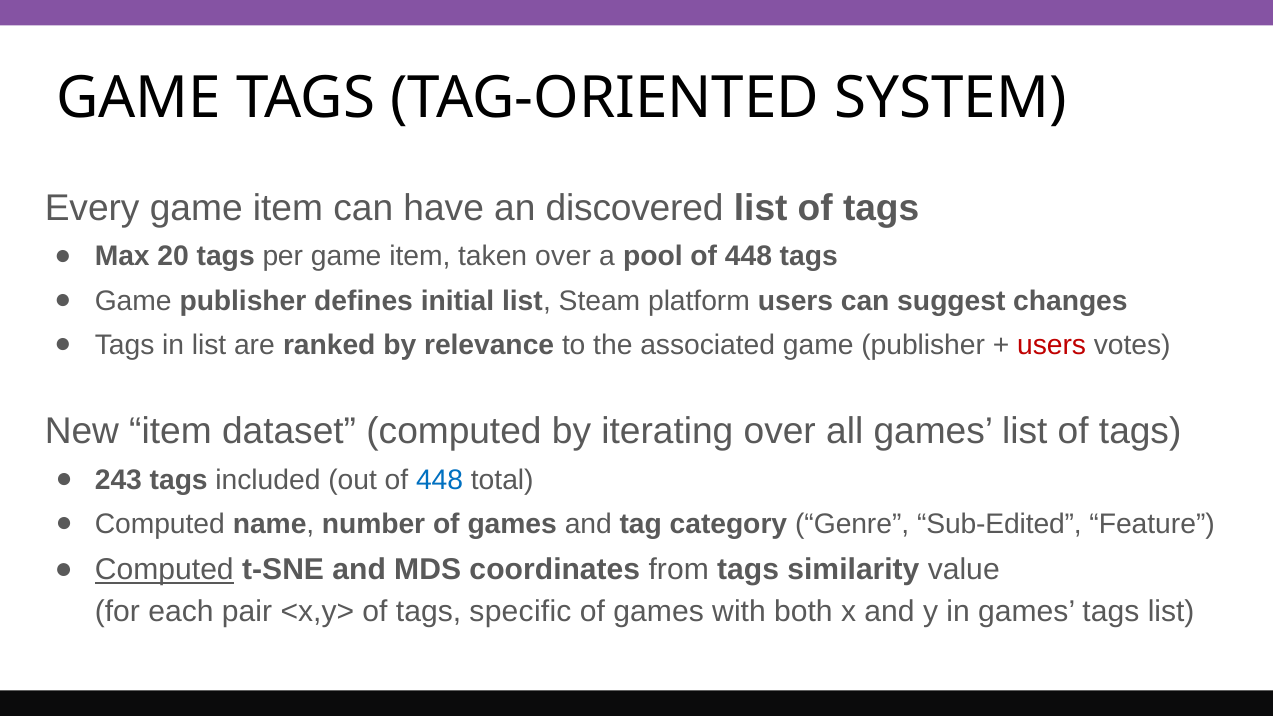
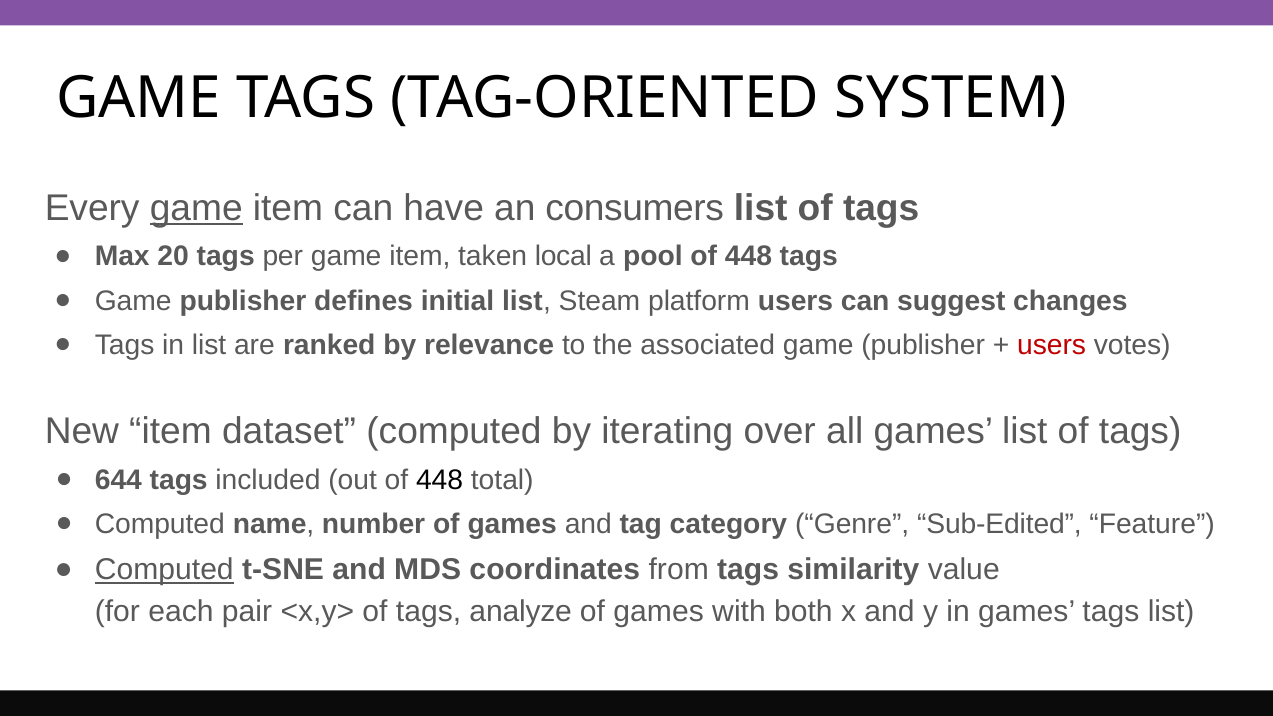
game at (196, 208) underline: none -> present
discovered: discovered -> consumers
taken over: over -> local
243: 243 -> 644
448 at (440, 480) colour: blue -> black
specific: specific -> analyze
